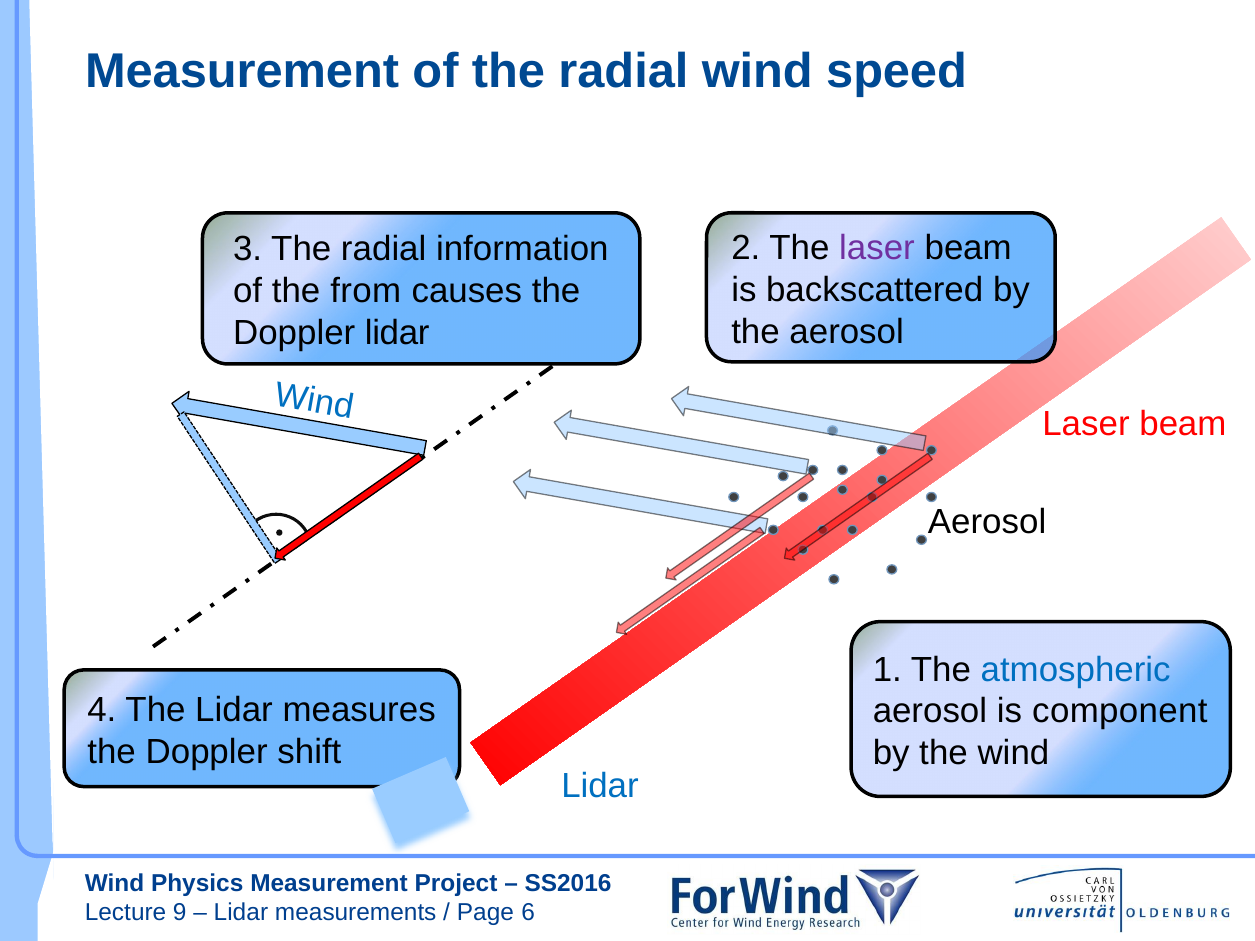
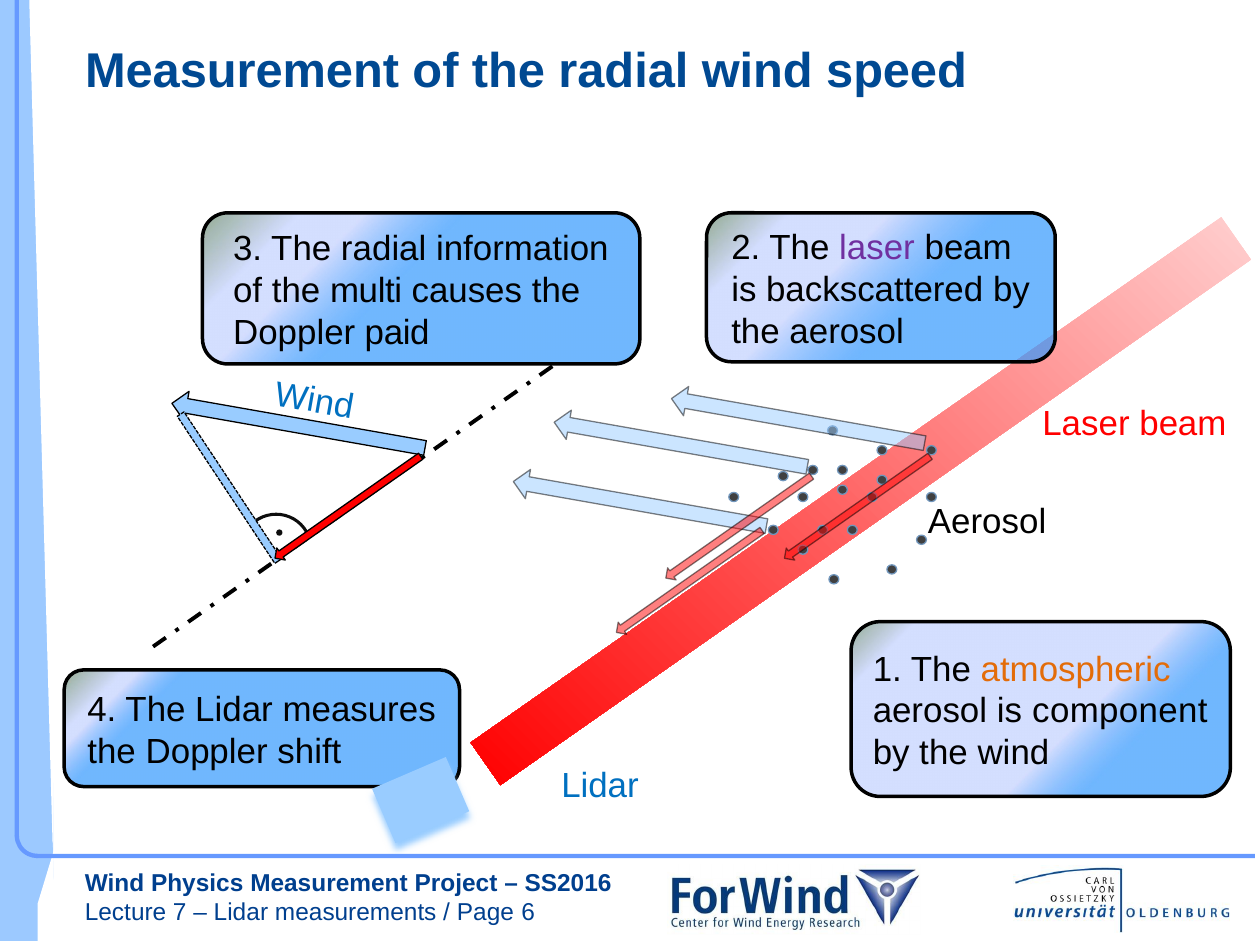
from: from -> multi
Doppler lidar: lidar -> paid
atmospheric colour: blue -> orange
9: 9 -> 7
